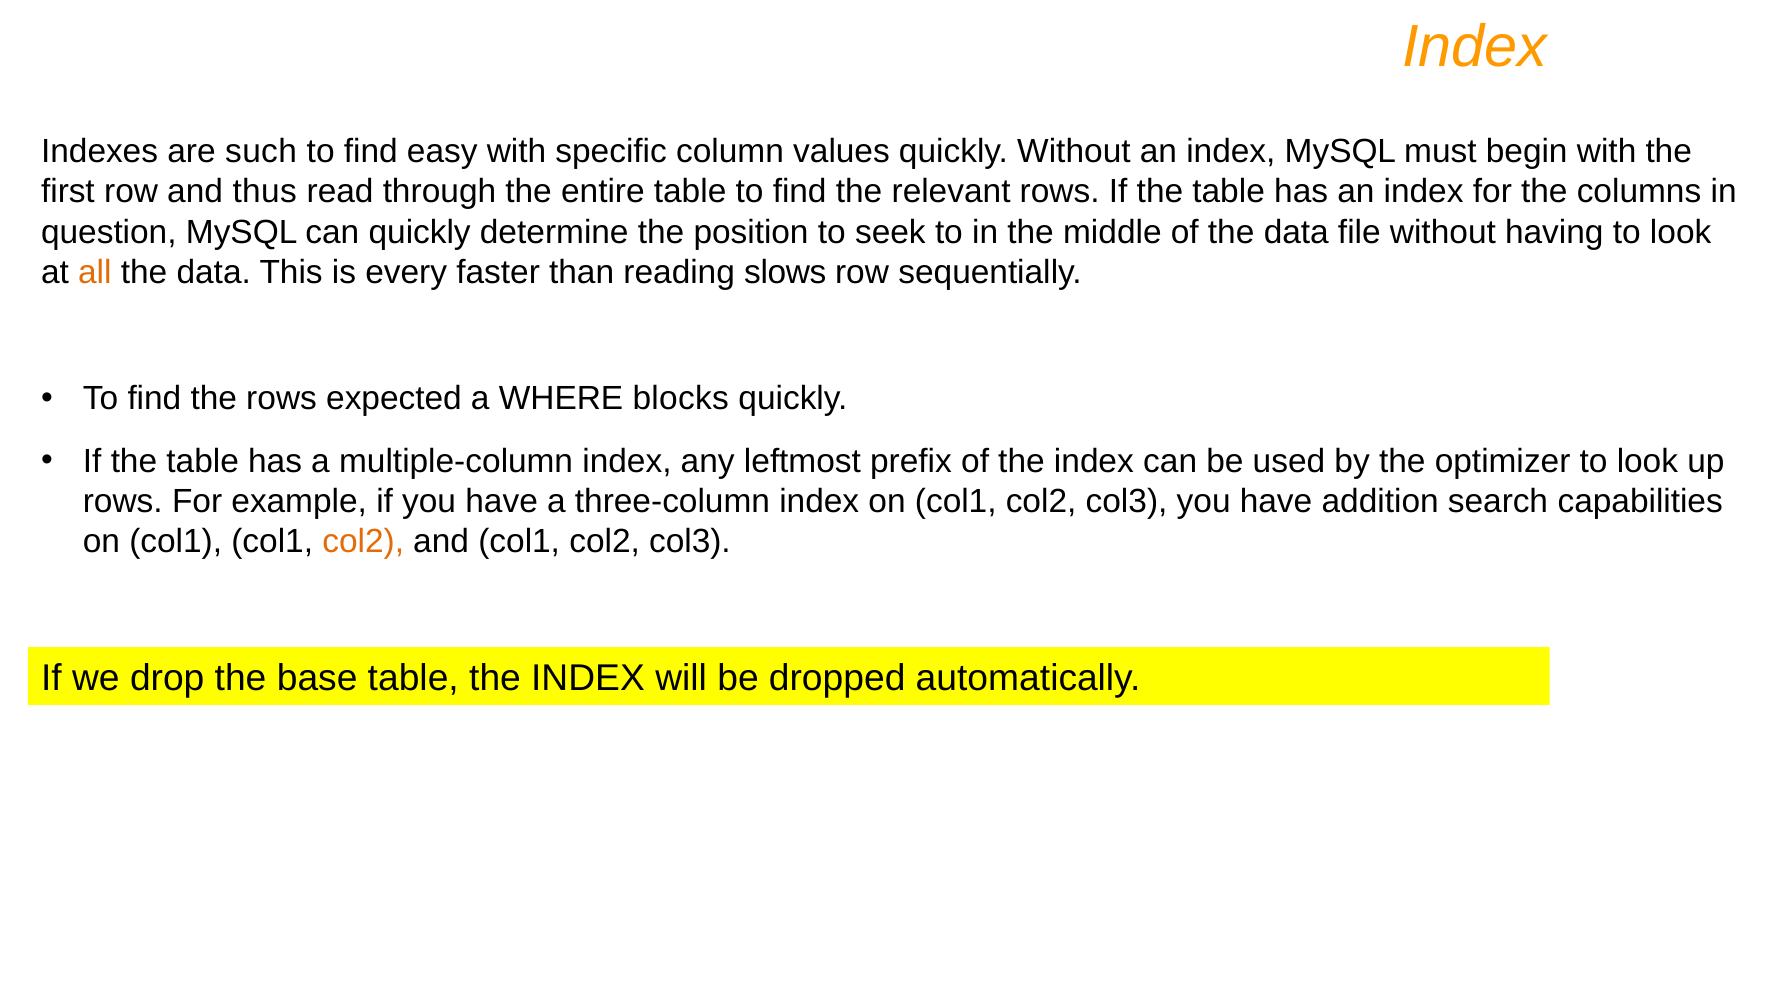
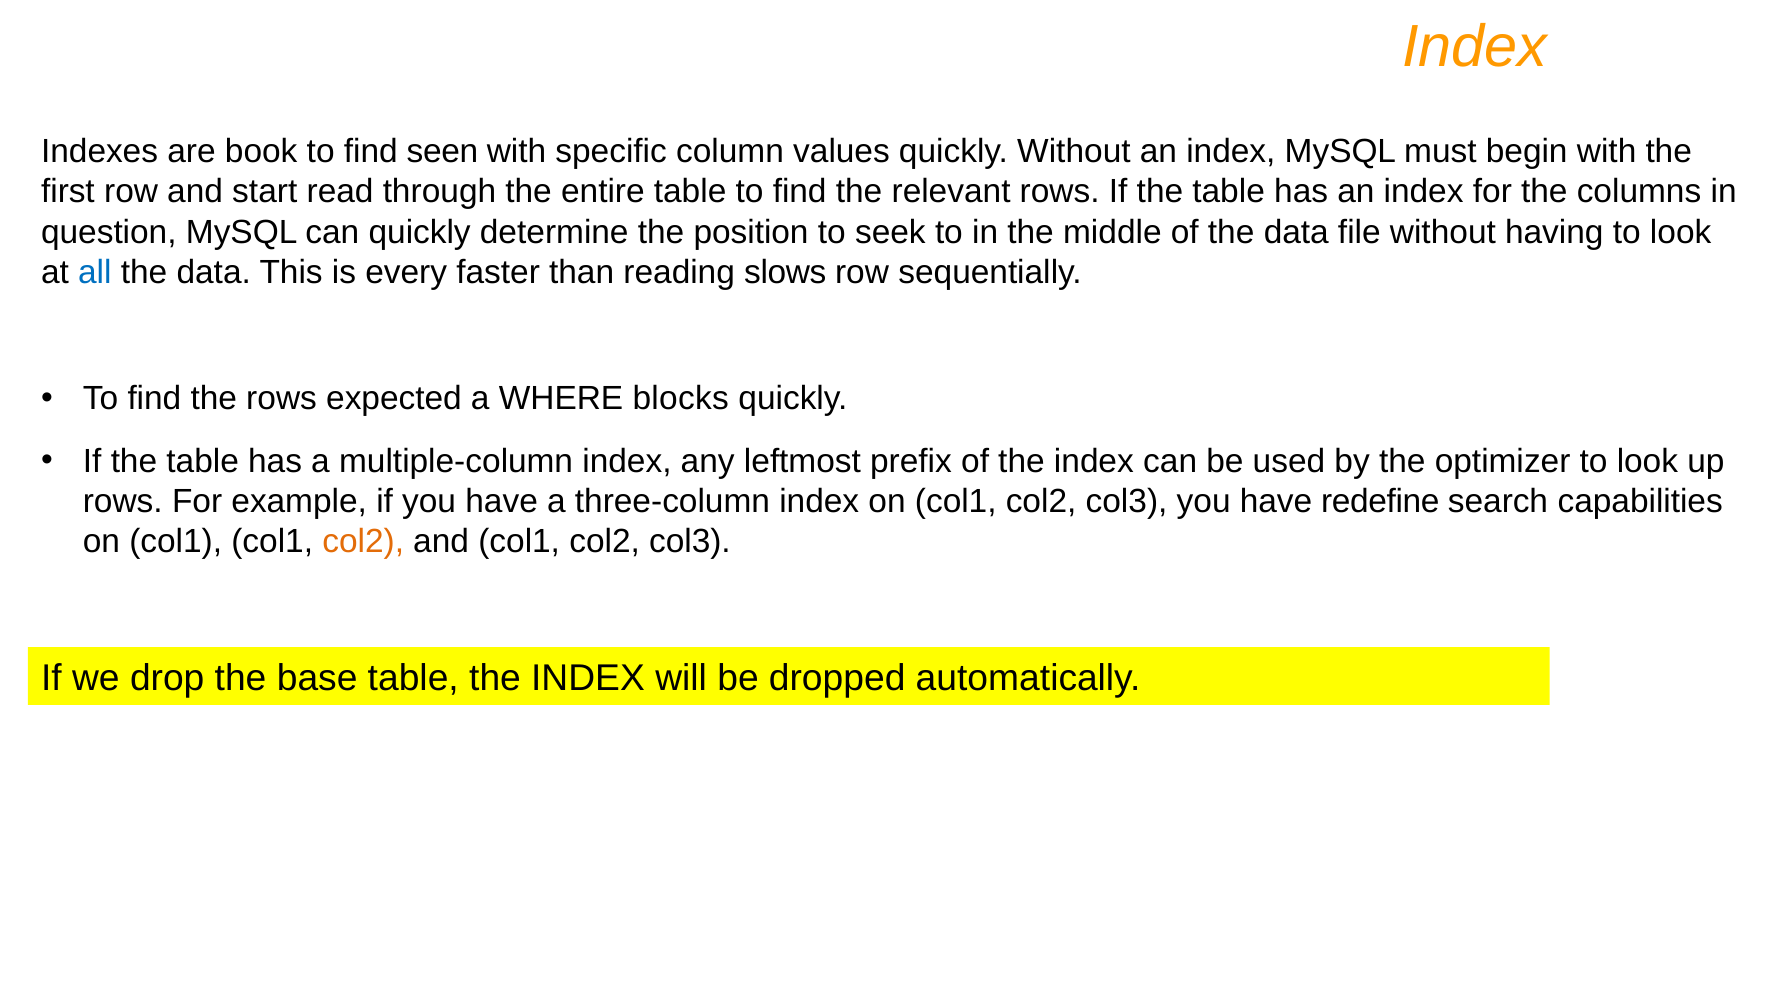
such: such -> book
easy: easy -> seen
thus: thus -> start
all colour: orange -> blue
addition: addition -> redefine
